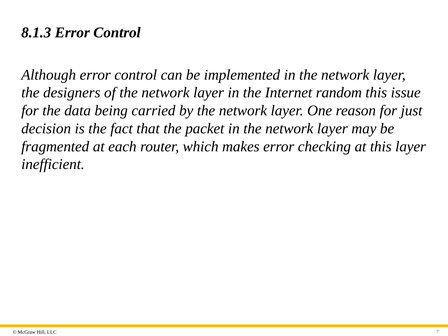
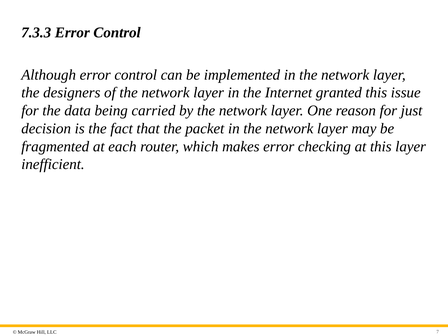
8.1.3: 8.1.3 -> 7.3.3
random: random -> granted
